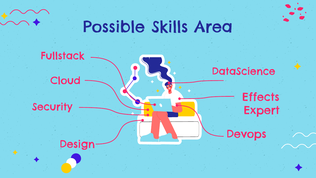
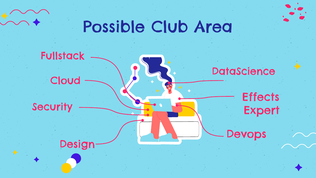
Skills: Skills -> Club
